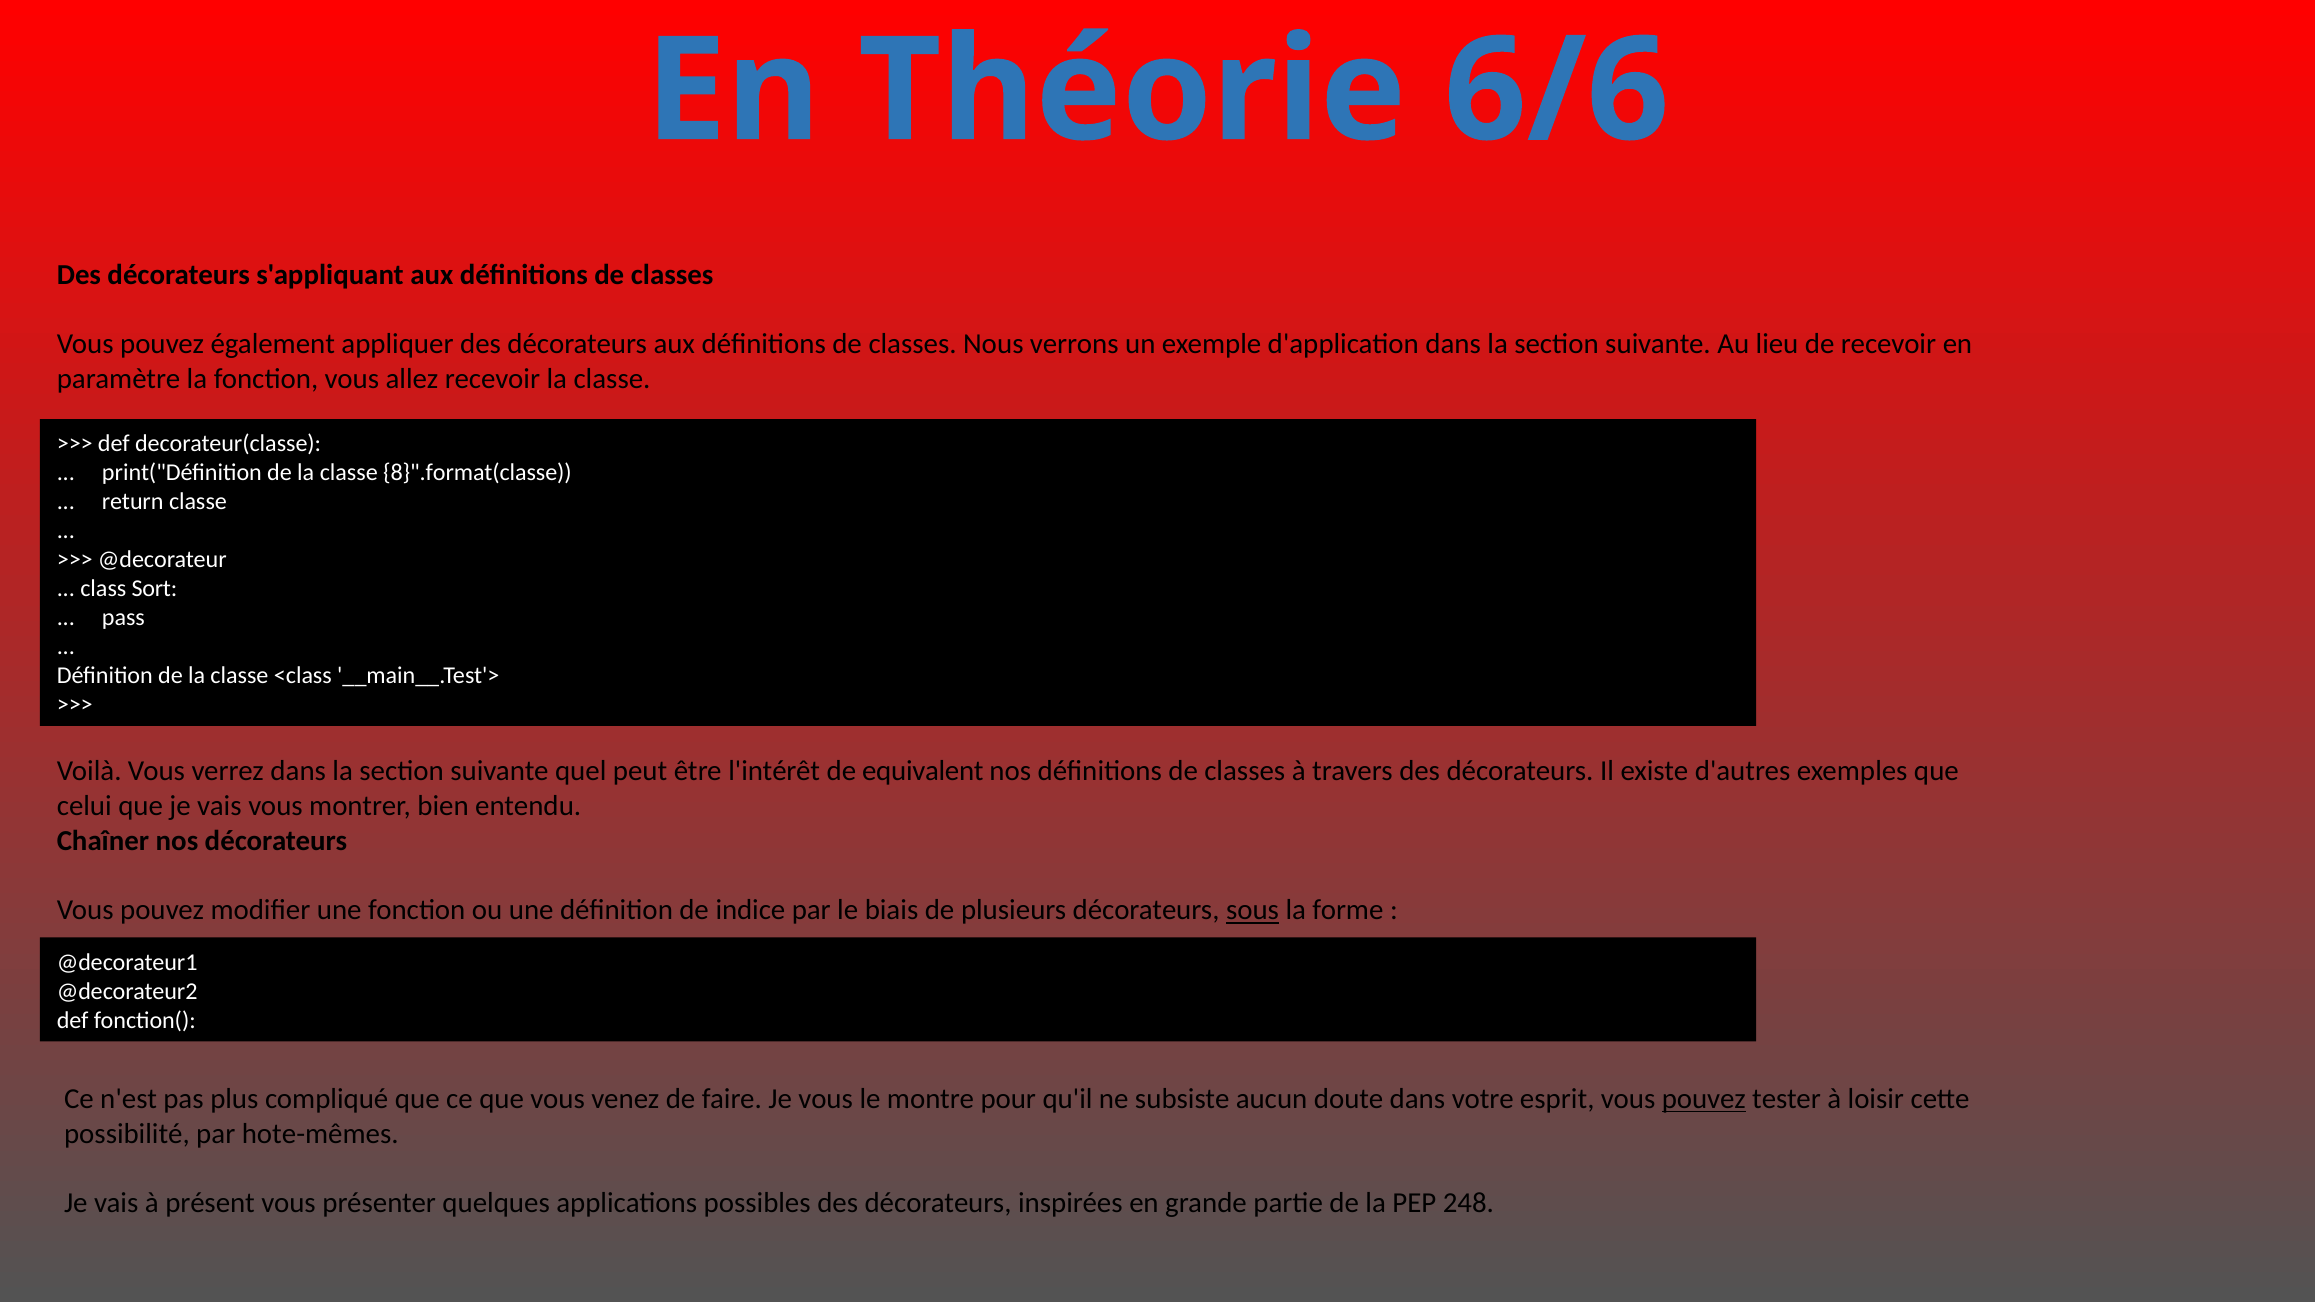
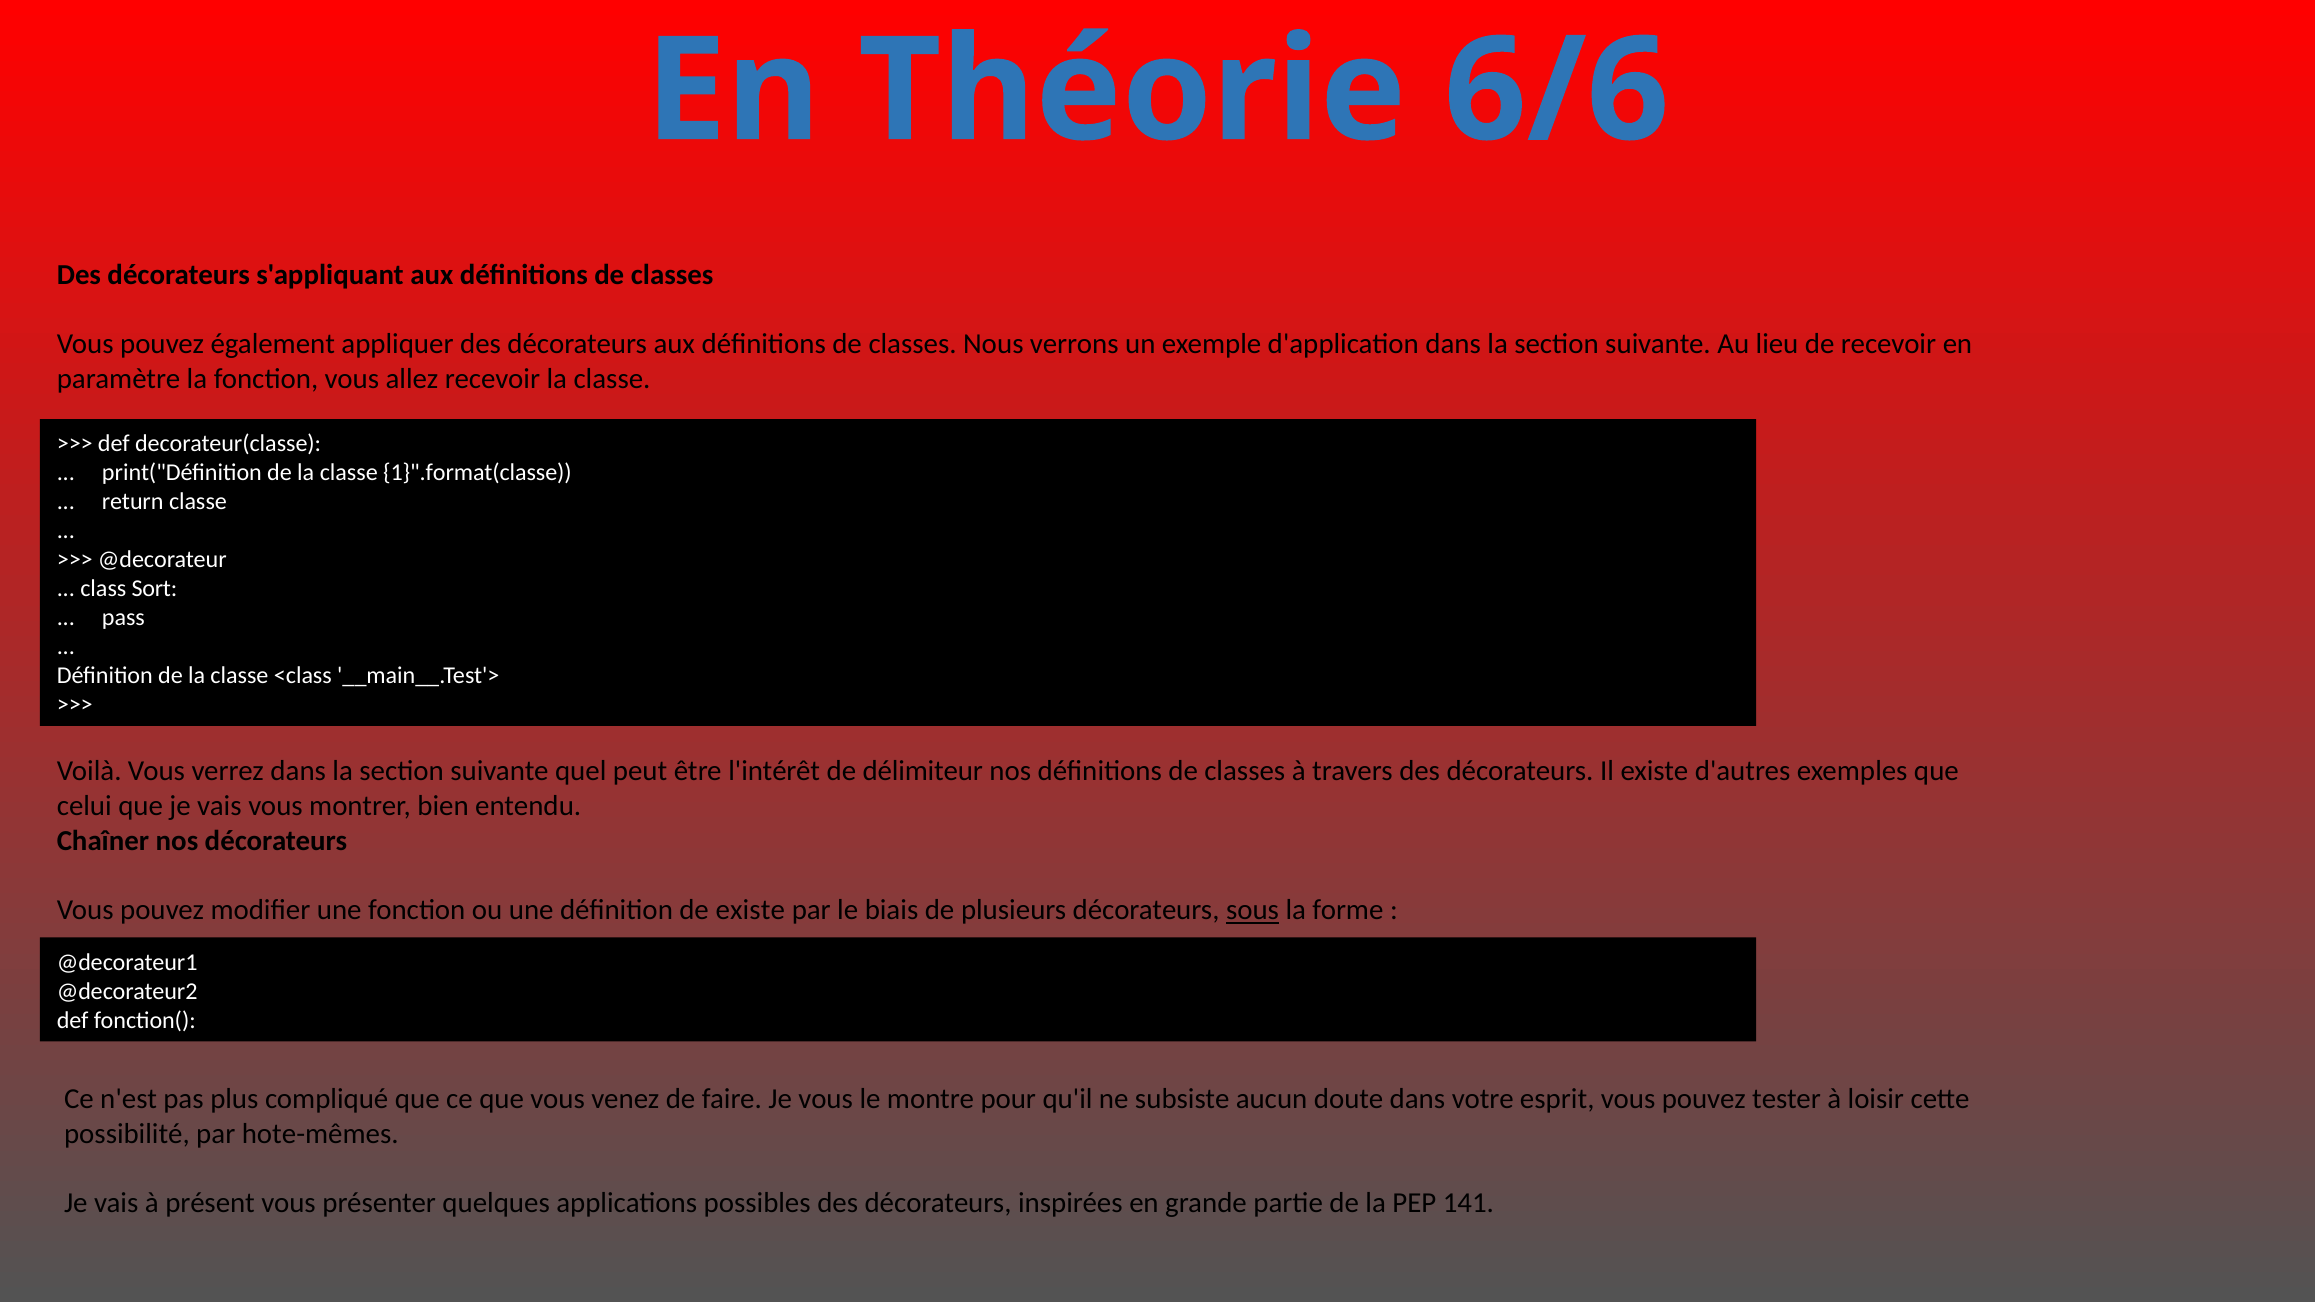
8}".format(classe: 8}".format(classe -> 1}".format(classe
equivalent: equivalent -> délimiteur
de indice: indice -> existe
pouvez at (1704, 1099) underline: present -> none
248: 248 -> 141
